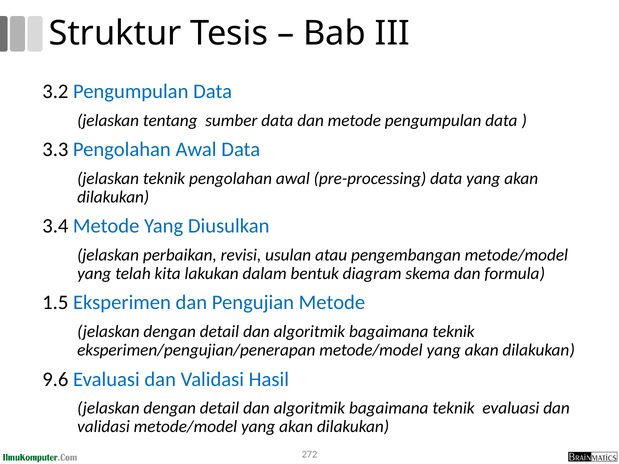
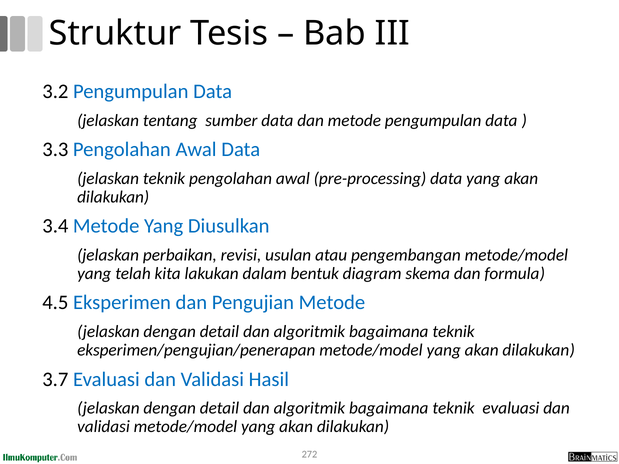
1.5: 1.5 -> 4.5
9.6: 9.6 -> 3.7
